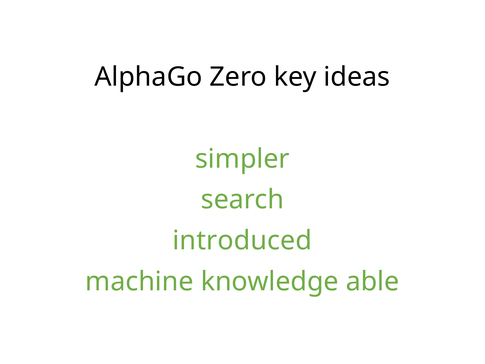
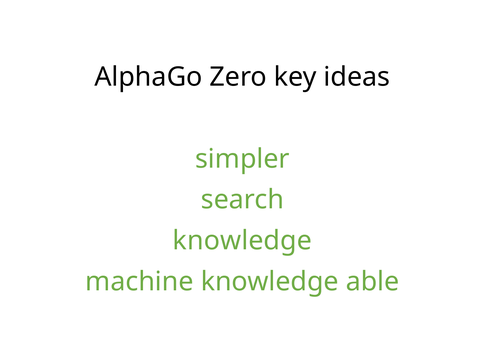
introduced at (242, 241): introduced -> knowledge
